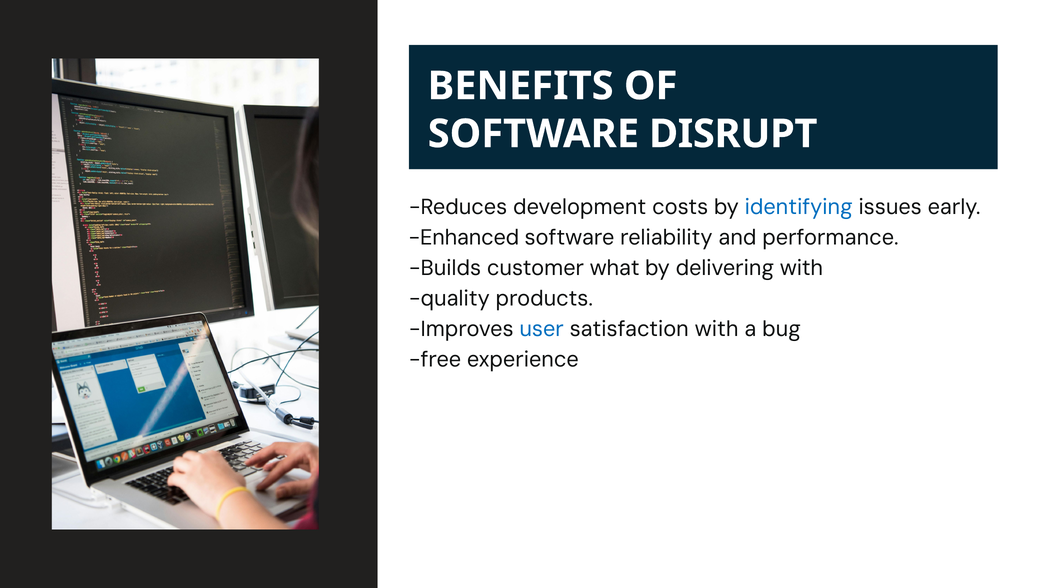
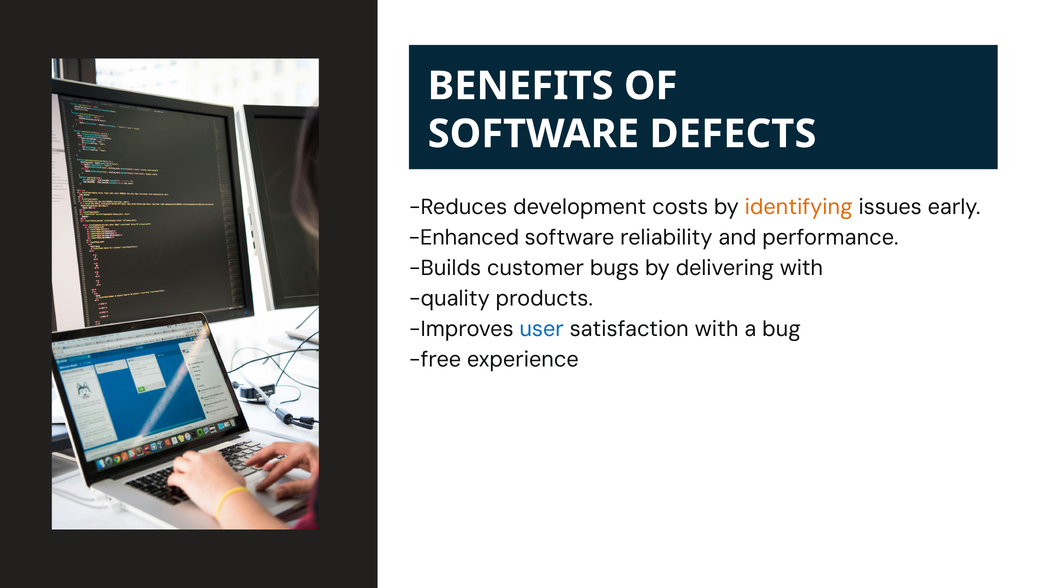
DISRUPT: DISRUPT -> DEFECTS
identifying colour: blue -> orange
what: what -> bugs
